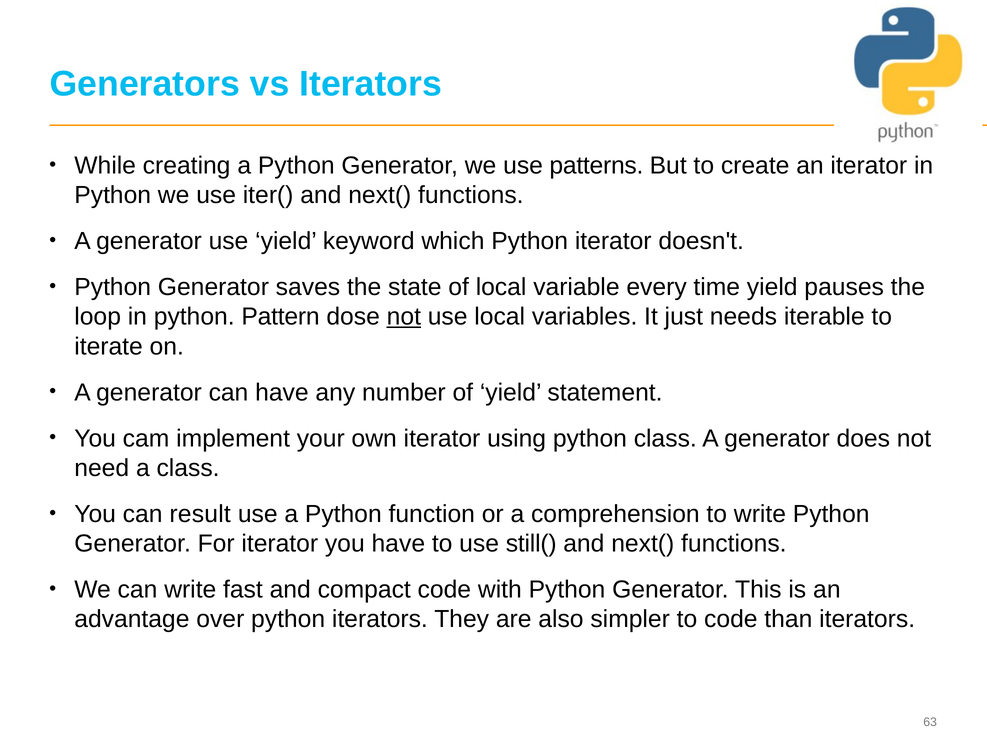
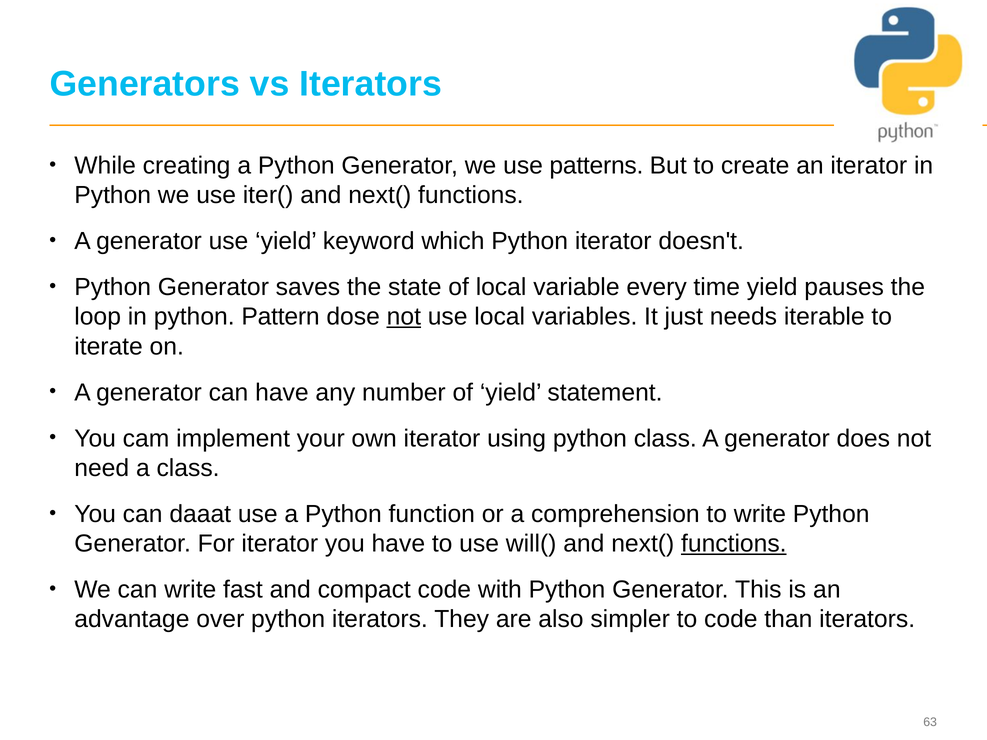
result: result -> daaat
still(: still( -> will(
functions at (734, 544) underline: none -> present
